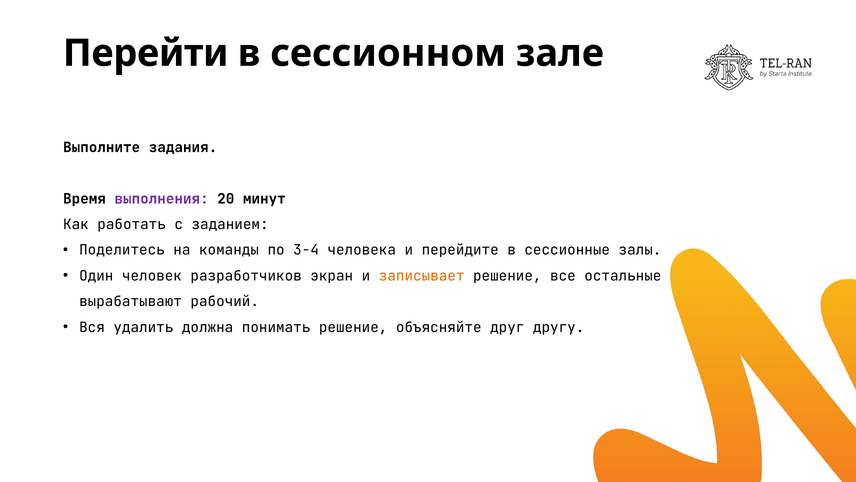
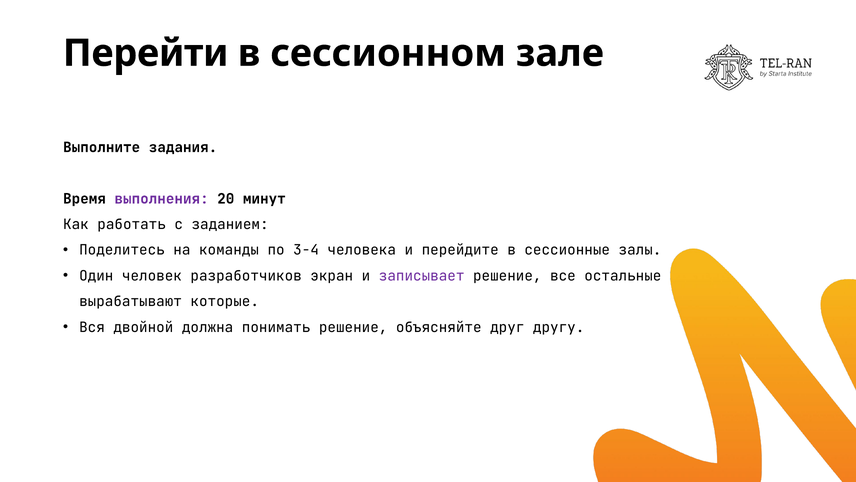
записывает colour: orange -> purple
рабочий: рабочий -> которые
удалить: удалить -> двойной
